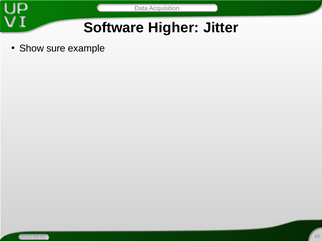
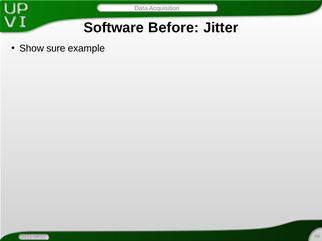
Higher: Higher -> Before
